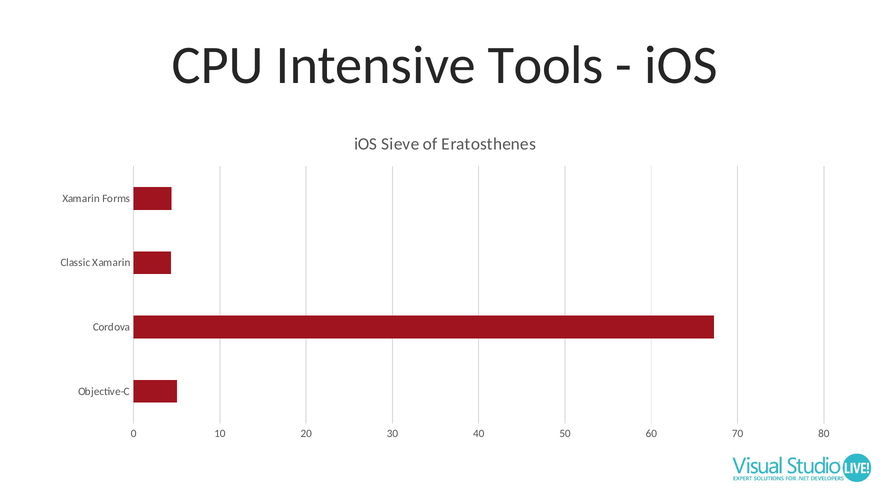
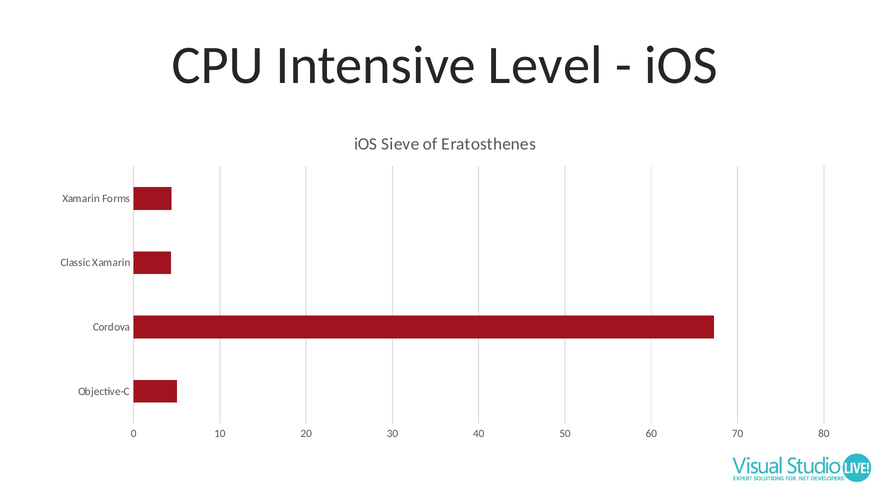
Tools: Tools -> Level
